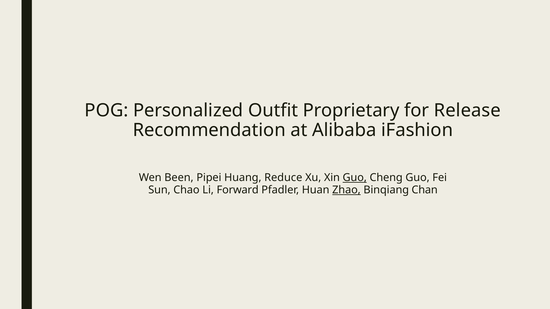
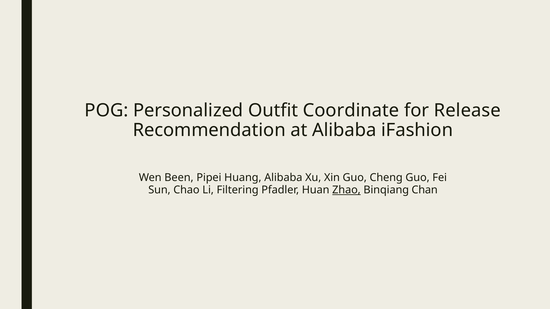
Proprietary: Proprietary -> Coordinate
Huang Reduce: Reduce -> Alibaba
Guo at (355, 178) underline: present -> none
Forward: Forward -> Filtering
